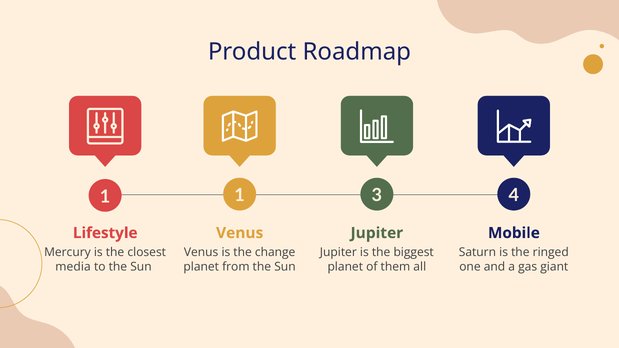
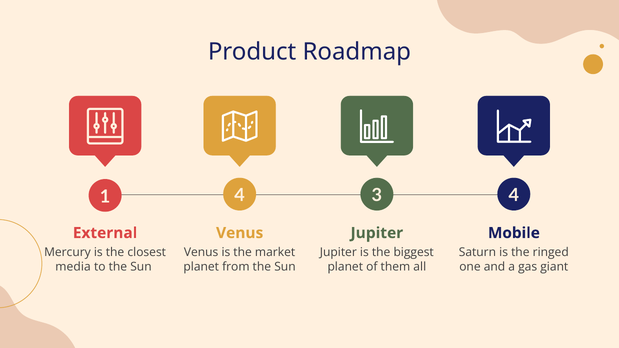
1 1: 1 -> 4
Lifestyle: Lifestyle -> External
change: change -> market
